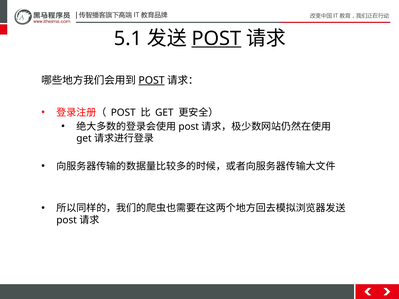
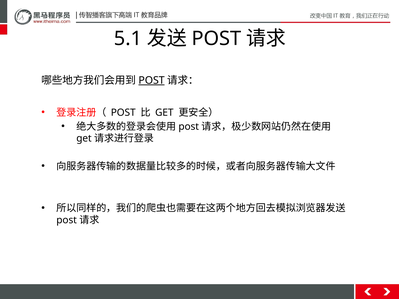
POST at (216, 38) underline: present -> none
